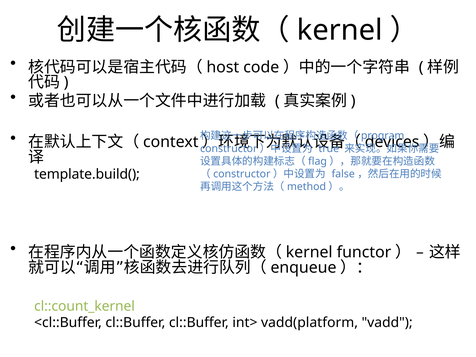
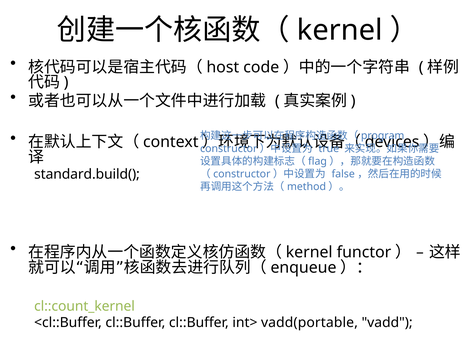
template.build(: template.build( -> standard.build(
vadd(platform: vadd(platform -> vadd(portable
